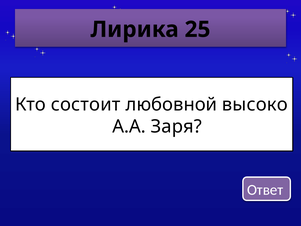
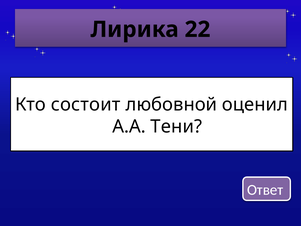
25: 25 -> 22
высоко: высоко -> оценил
Заря: Заря -> Тени
